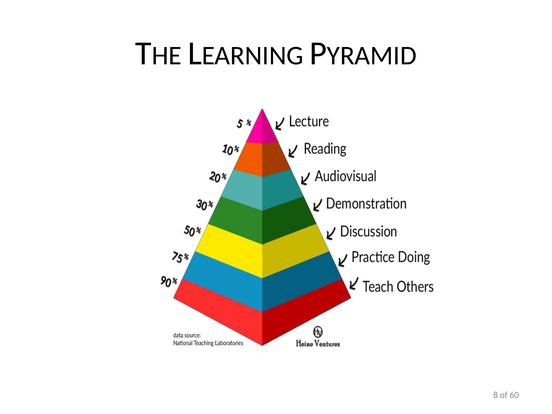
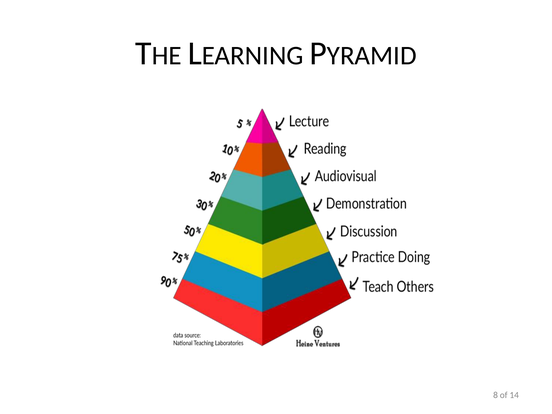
60: 60 -> 14
